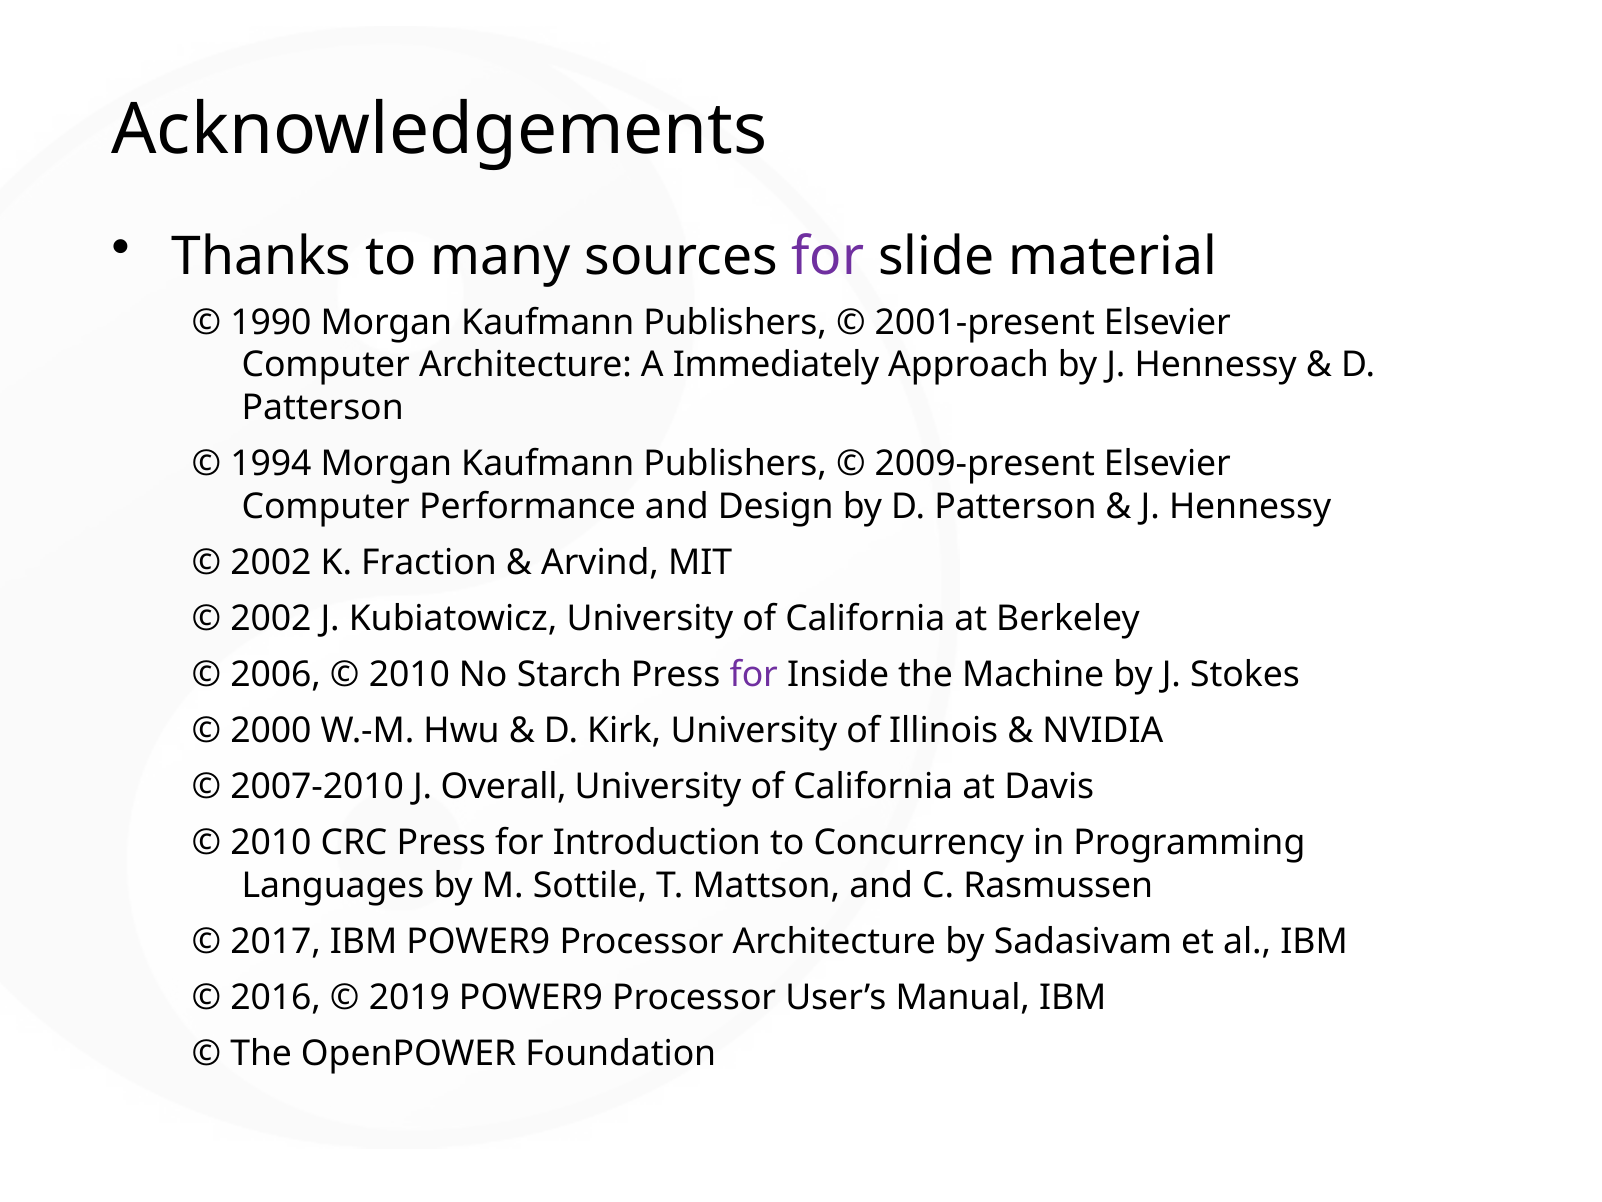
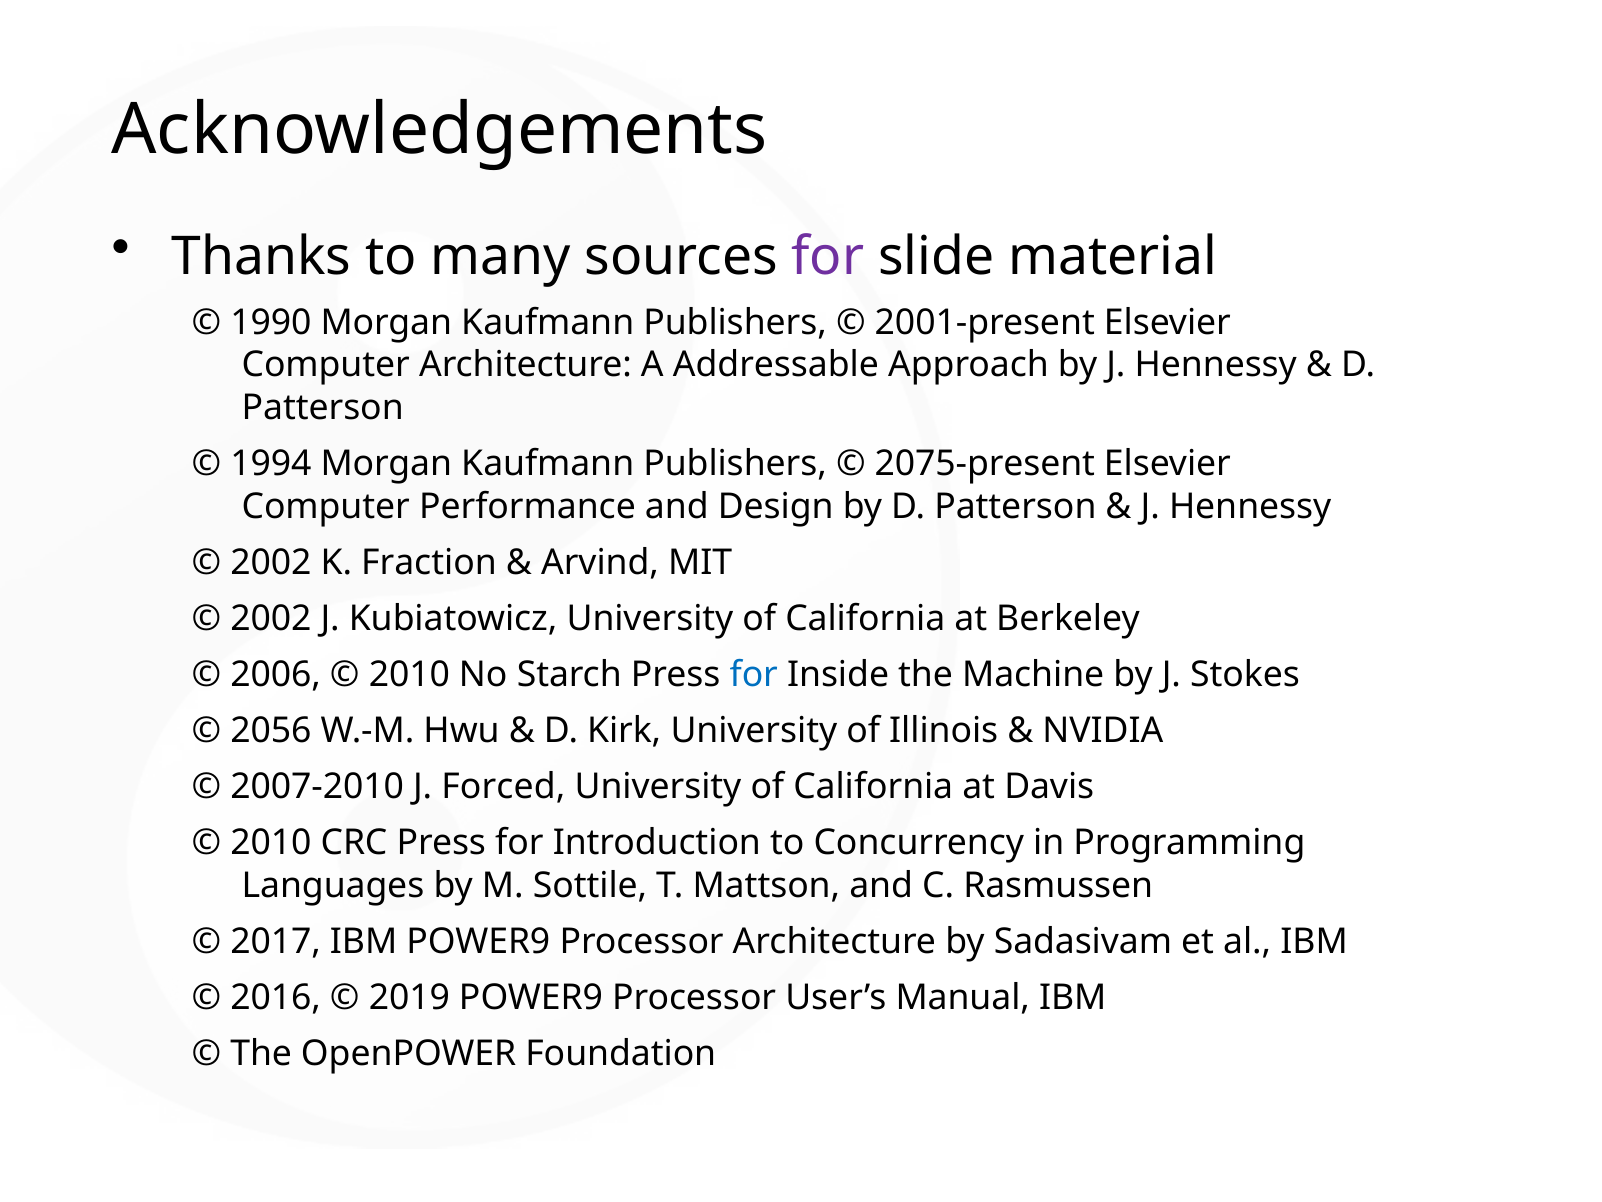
Immediately: Immediately -> Addressable
2009-present: 2009-present -> 2075-present
for at (754, 675) colour: purple -> blue
2000: 2000 -> 2056
Overall: Overall -> Forced
